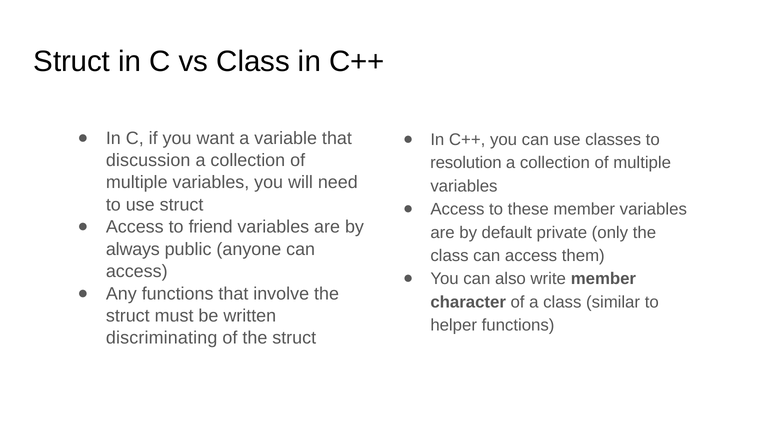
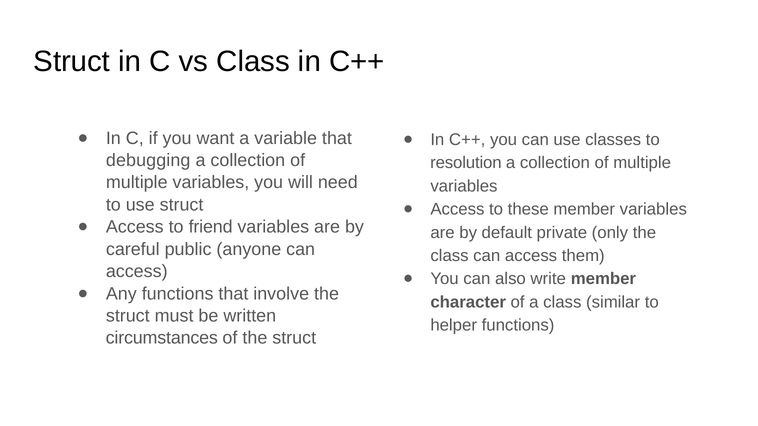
discussion: discussion -> debugging
always: always -> careful
discriminating: discriminating -> circumstances
